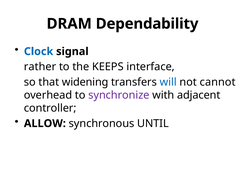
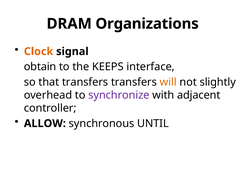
Dependability: Dependability -> Organizations
Clock colour: blue -> orange
rather: rather -> obtain
that widening: widening -> transfers
will colour: blue -> orange
cannot: cannot -> slightly
